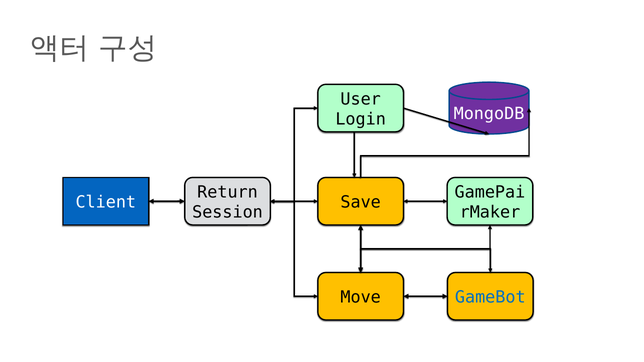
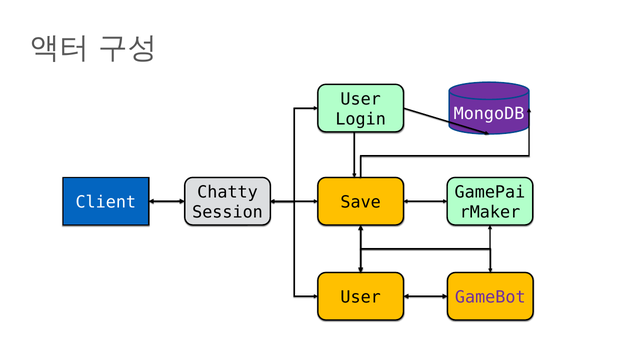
Return: Return -> Chatty
Move at (361, 298): Move -> User
GameBot colour: blue -> purple
